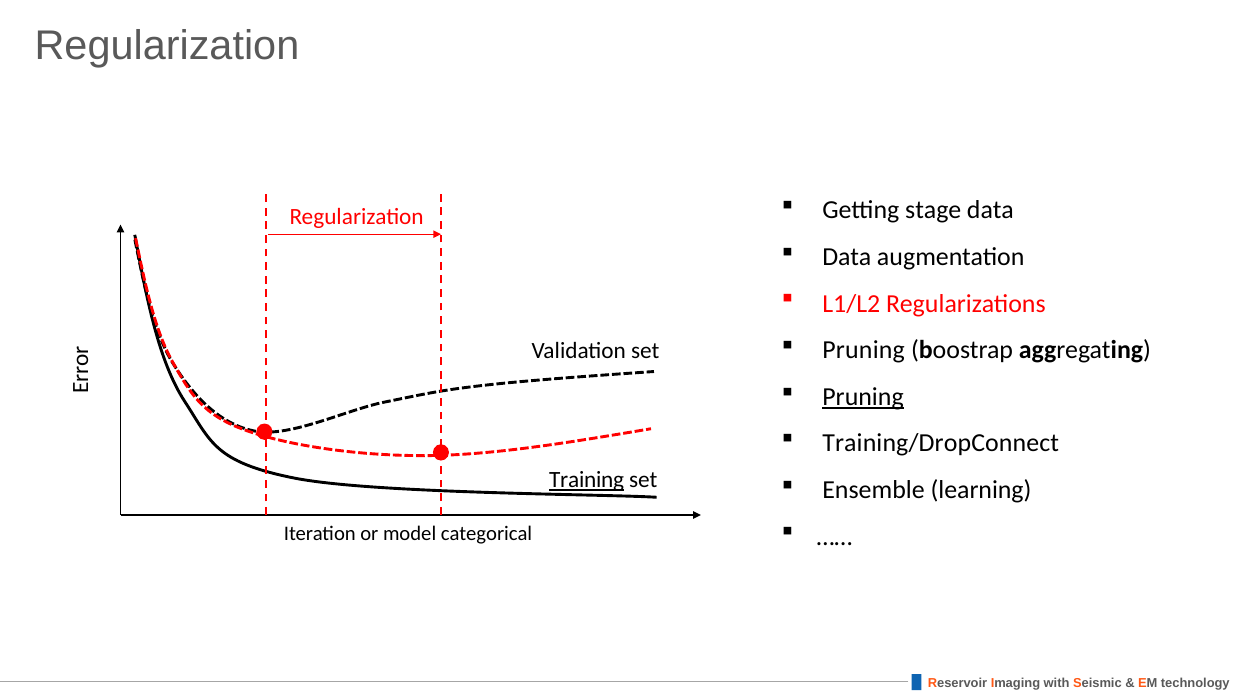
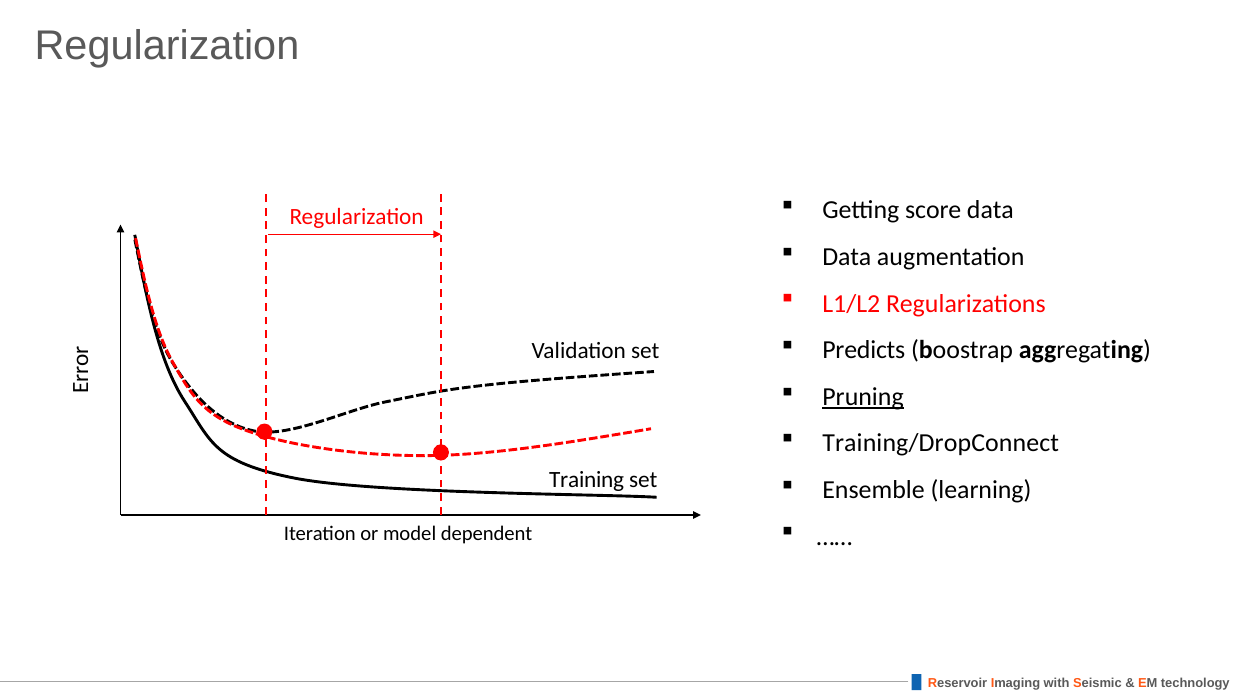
stage: stage -> score
Pruning at (864, 350): Pruning -> Predicts
Training underline: present -> none
categorical: categorical -> dependent
